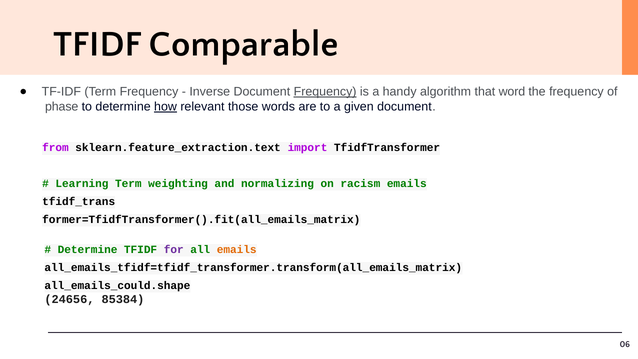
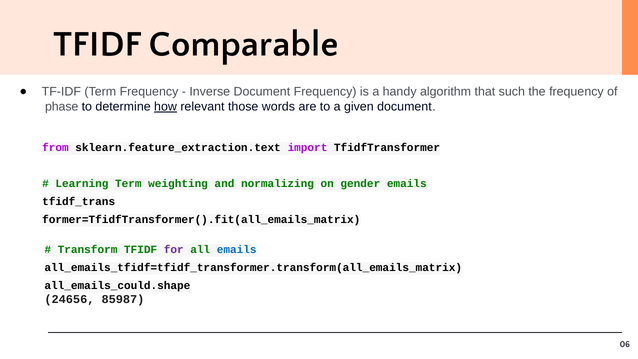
Frequency at (325, 92) underline: present -> none
word: word -> such
racism: racism -> gender
Determine at (88, 249): Determine -> Transform
emails at (237, 249) colour: orange -> blue
85384: 85384 -> 85987
